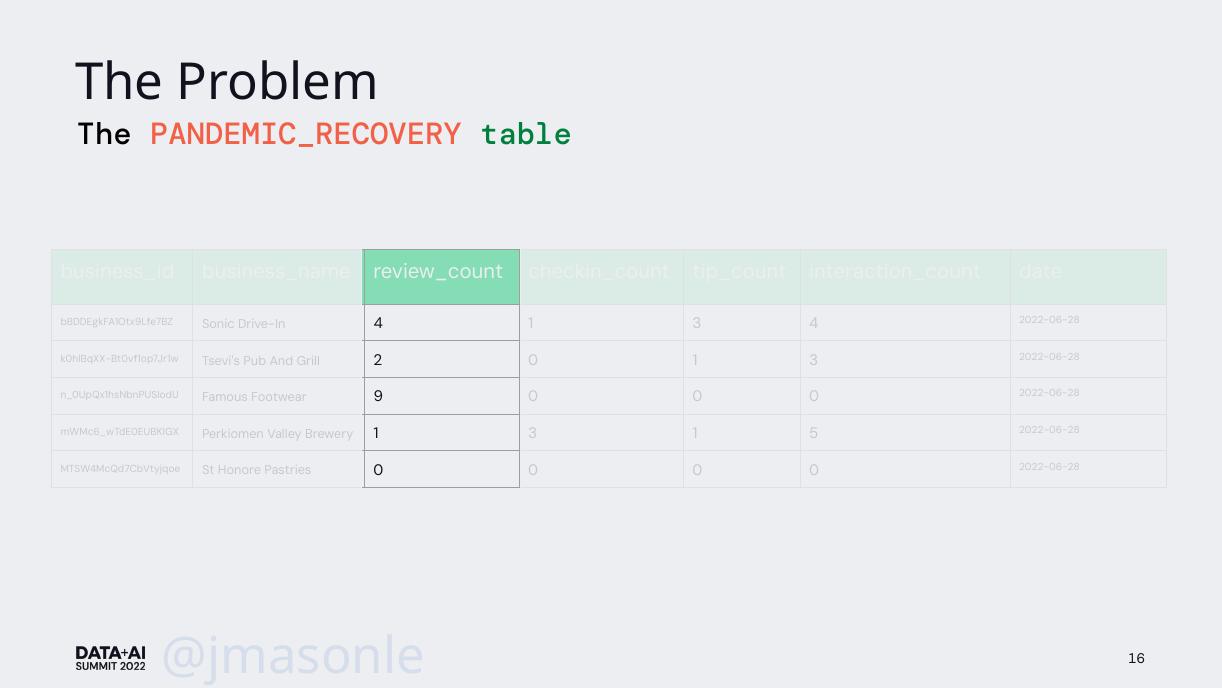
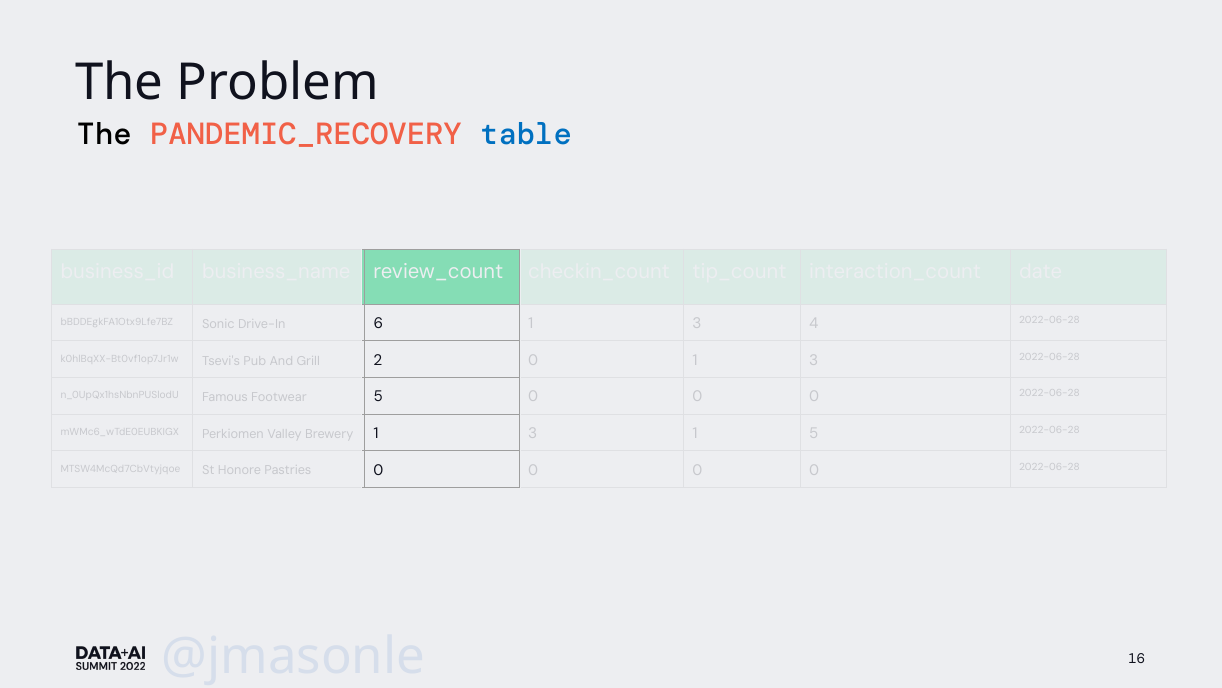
table colour: green -> blue
4 at (378, 323): 4 -> 6
9 at (378, 397): 9 -> 5
